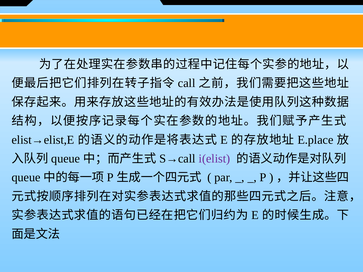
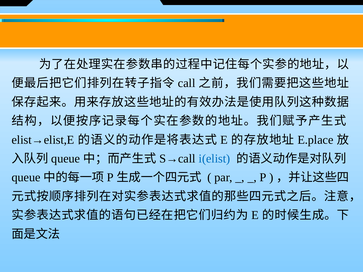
i(elist colour: purple -> blue
